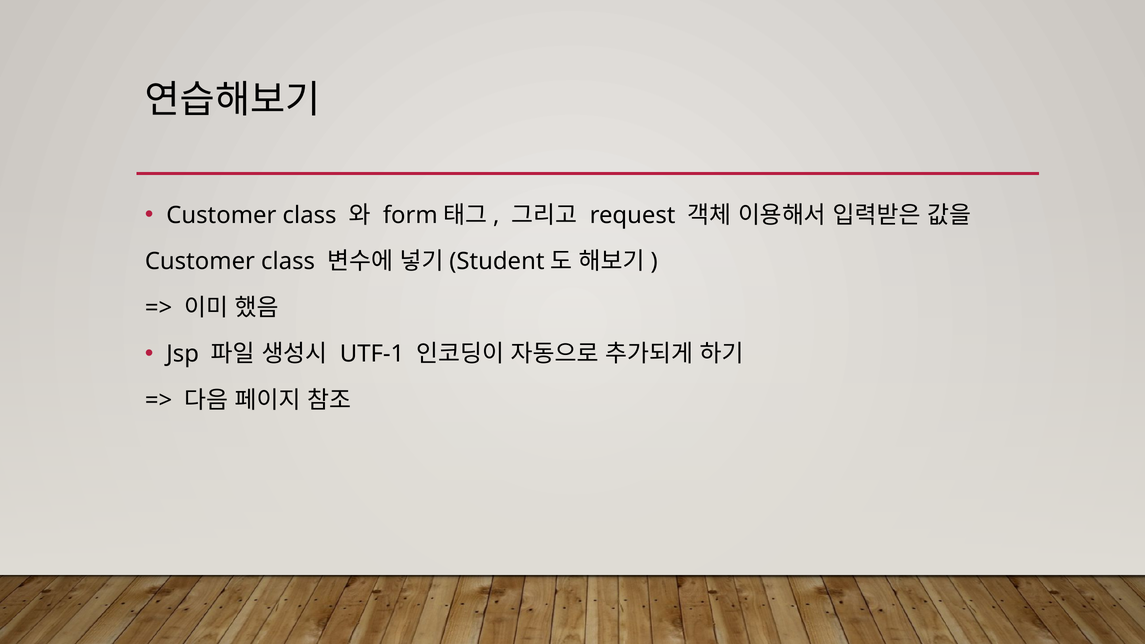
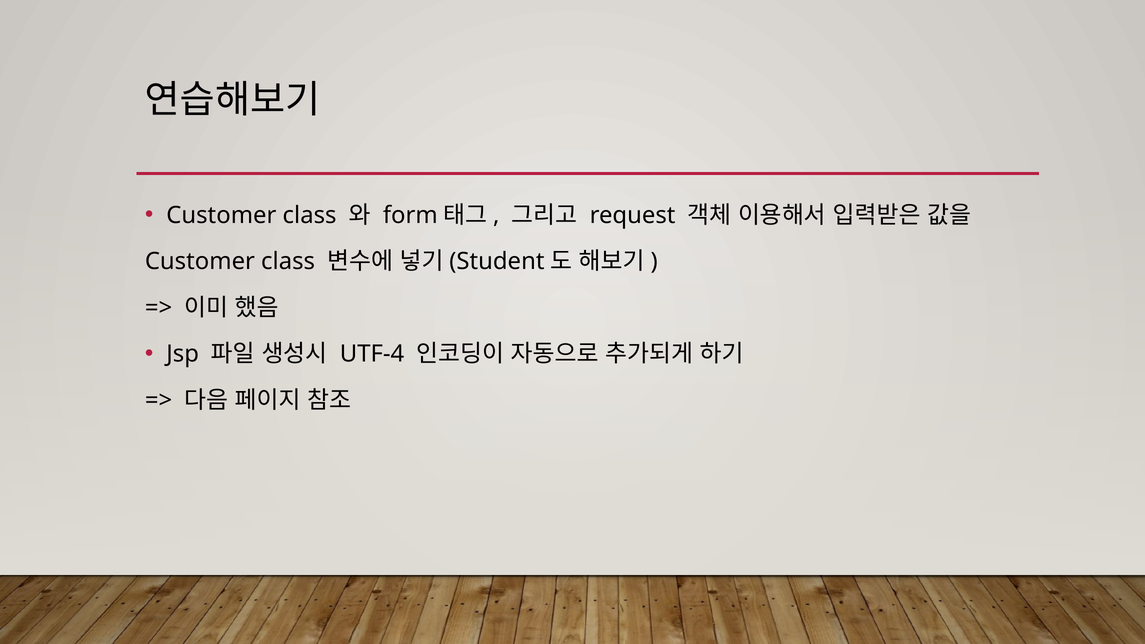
UTF-1: UTF-1 -> UTF-4
